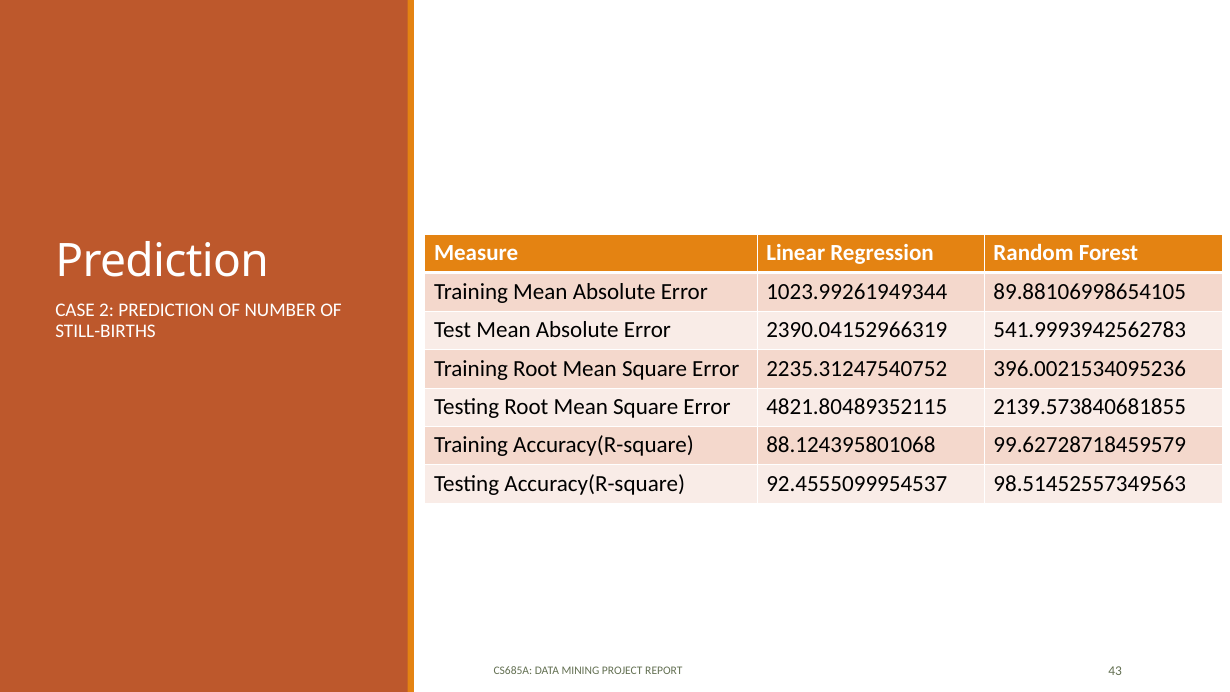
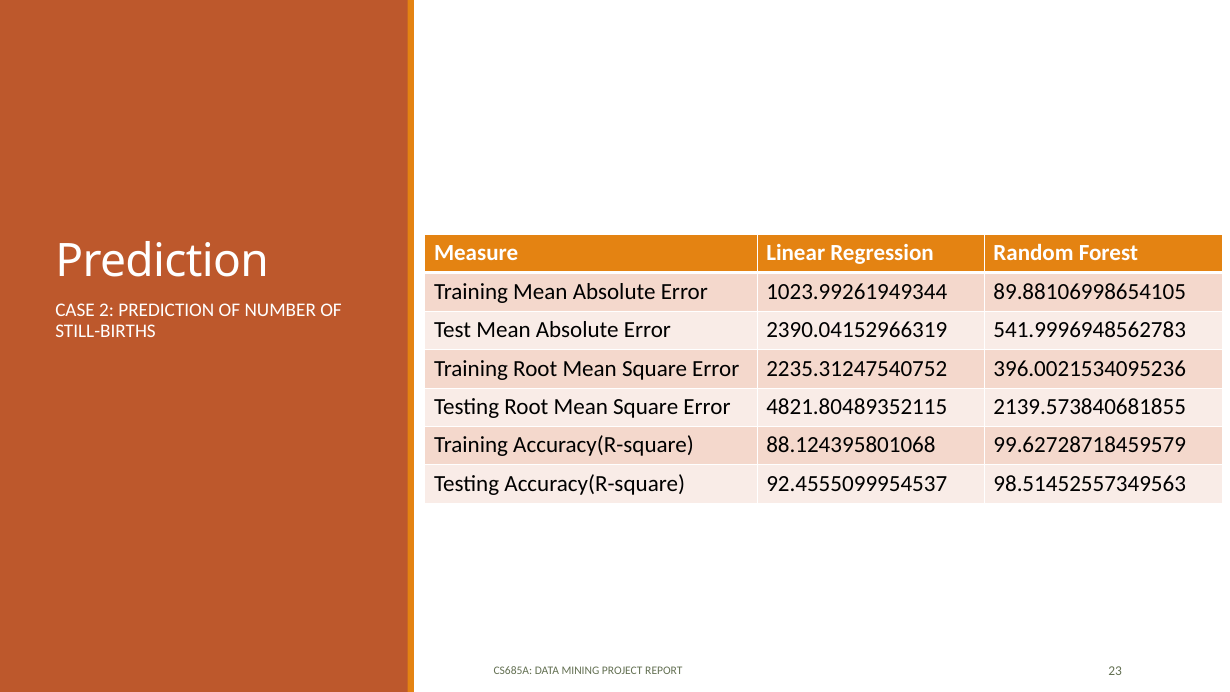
541.9993942562783: 541.9993942562783 -> 541.9996948562783
43: 43 -> 23
